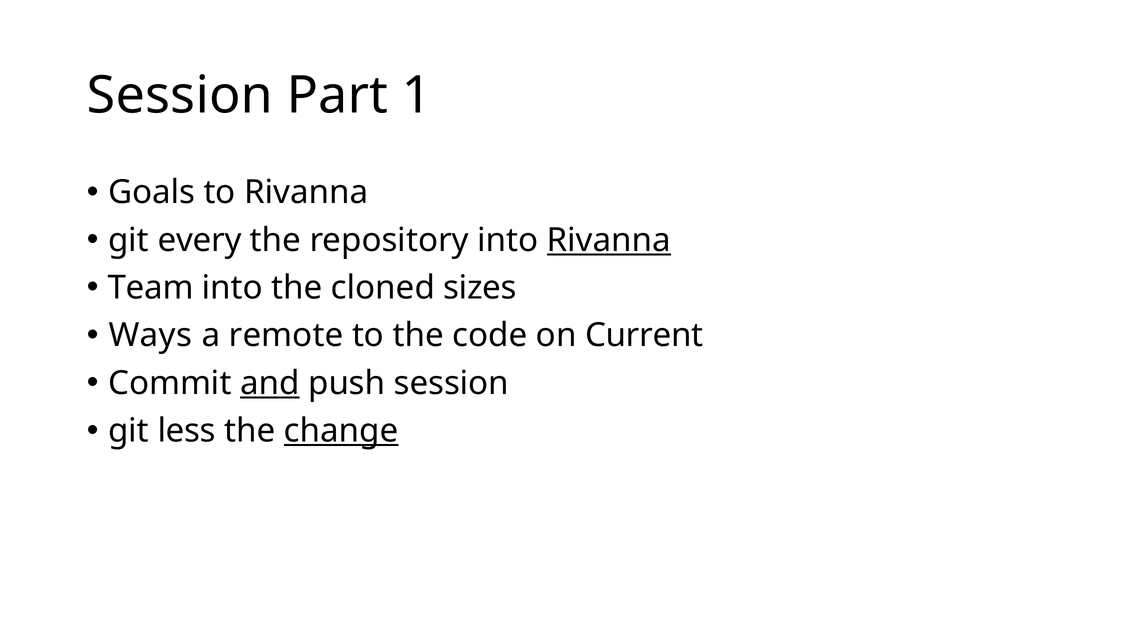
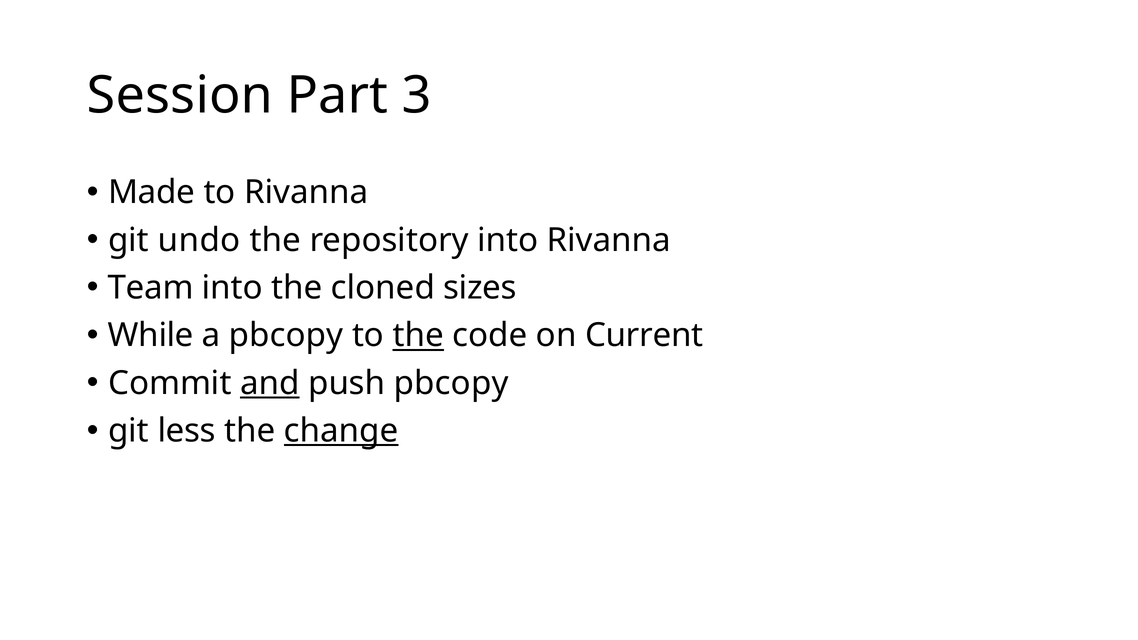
1: 1 -> 3
Goals: Goals -> Made
every: every -> undo
Rivanna at (609, 240) underline: present -> none
Ways: Ways -> While
a remote: remote -> pbcopy
the at (418, 336) underline: none -> present
push session: session -> pbcopy
